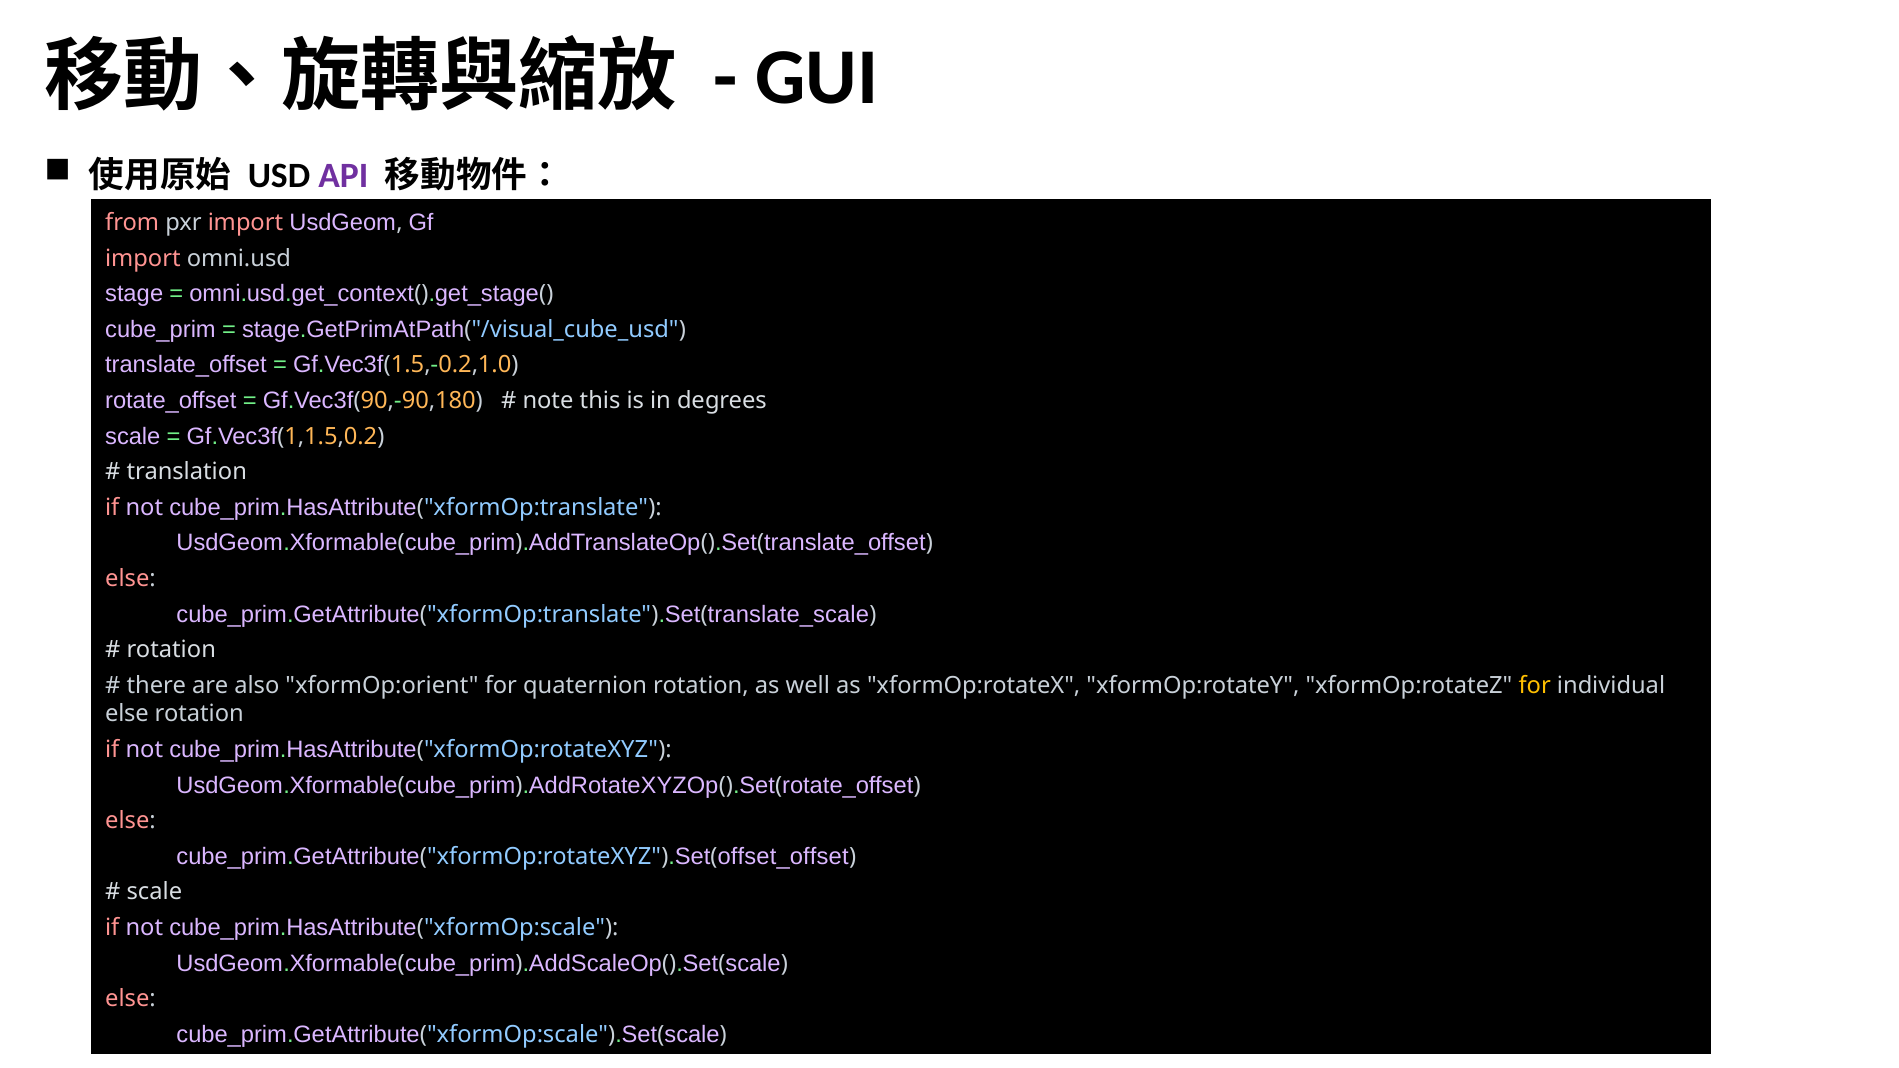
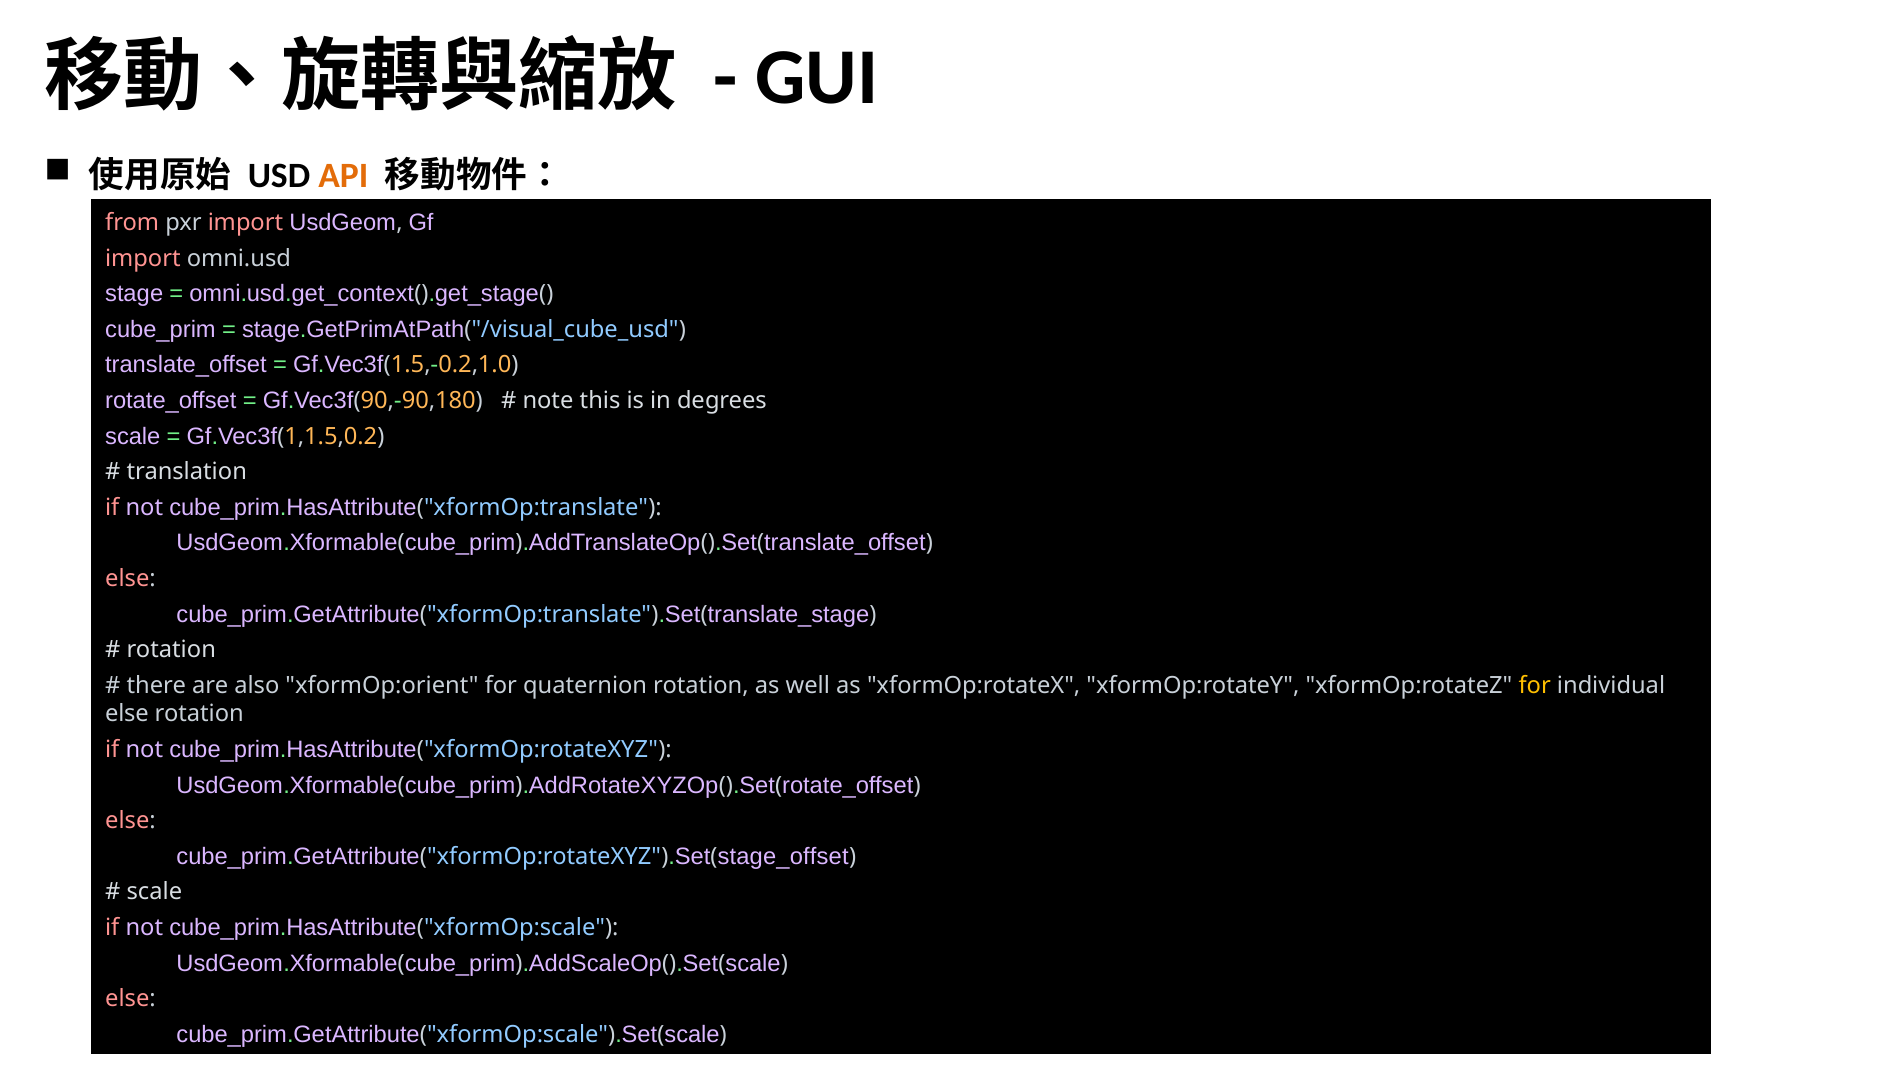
API colour: purple -> orange
translate_scale: translate_scale -> translate_stage
offset_offset: offset_offset -> stage_offset
